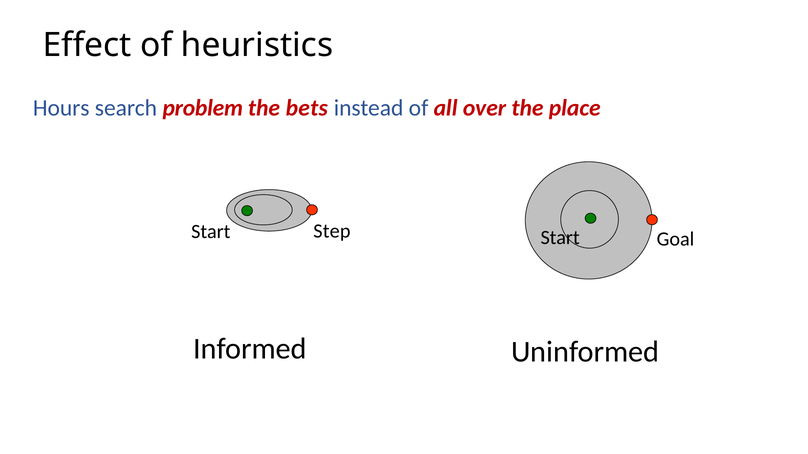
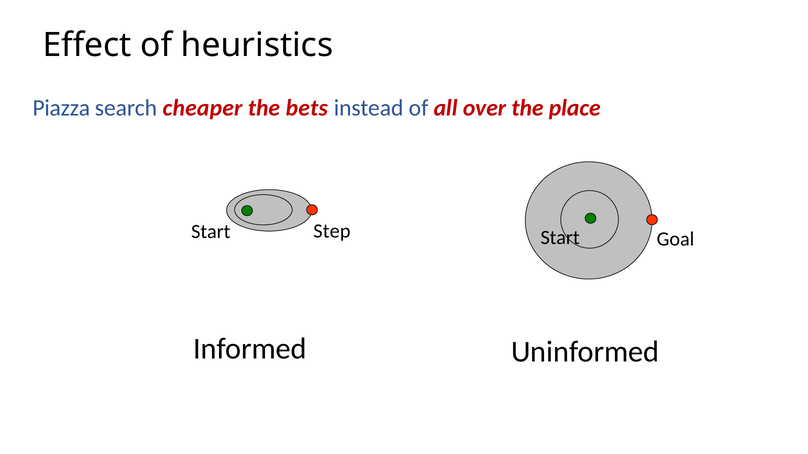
Hours: Hours -> Piazza
problem: problem -> cheaper
